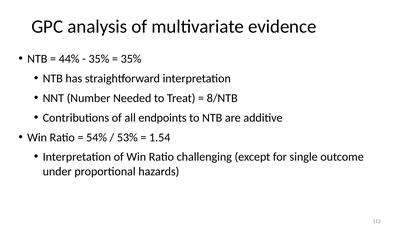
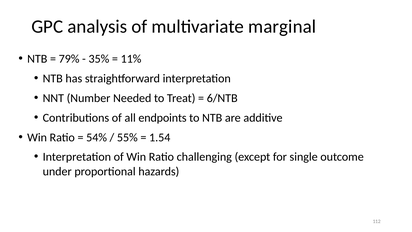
evidence: evidence -> marginal
44%: 44% -> 79%
35% at (131, 59): 35% -> 11%
8/NTB: 8/NTB -> 6/NTB
53%: 53% -> 55%
